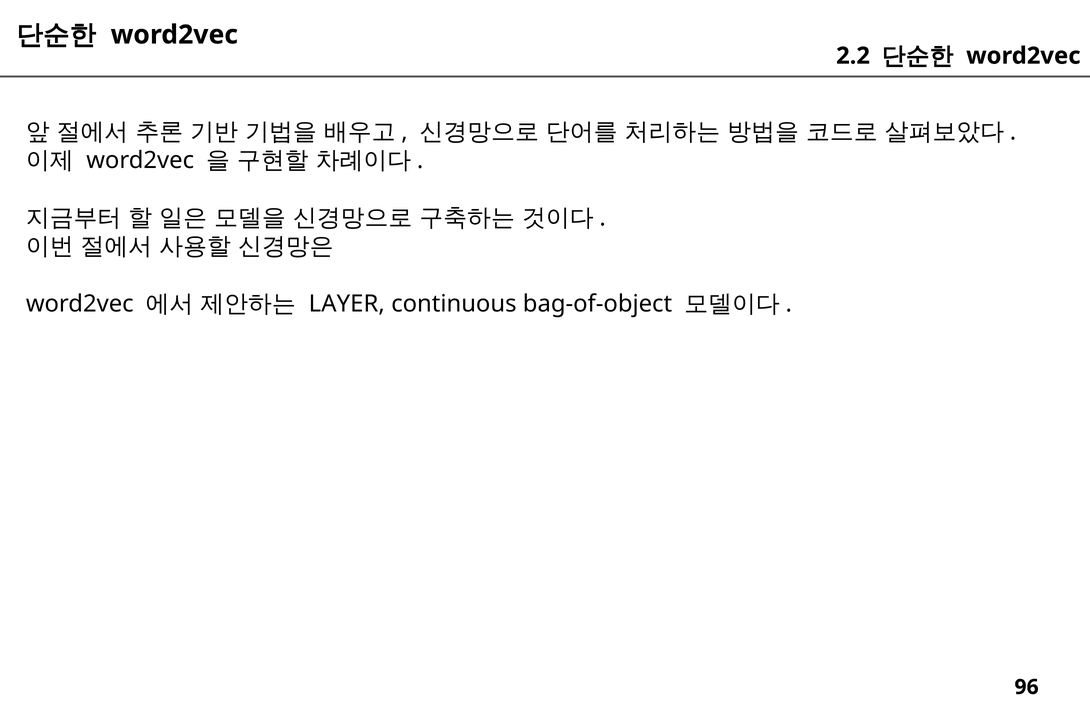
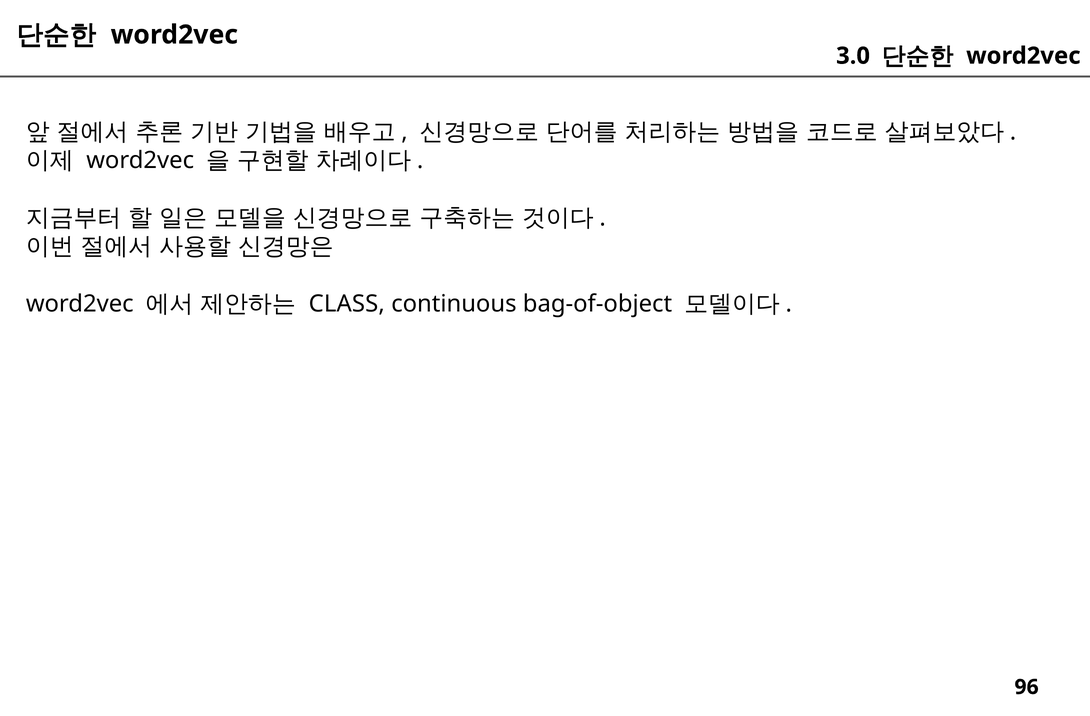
2.2: 2.2 -> 3.0
LAYER: LAYER -> CLASS
